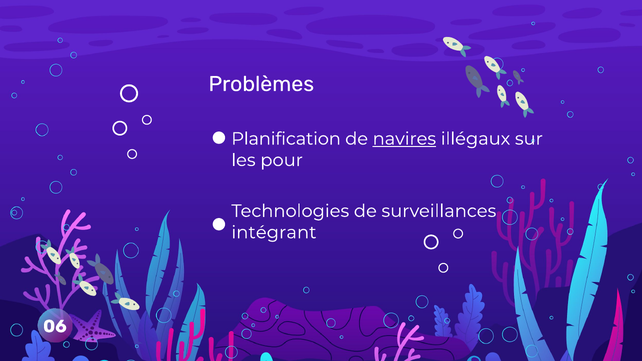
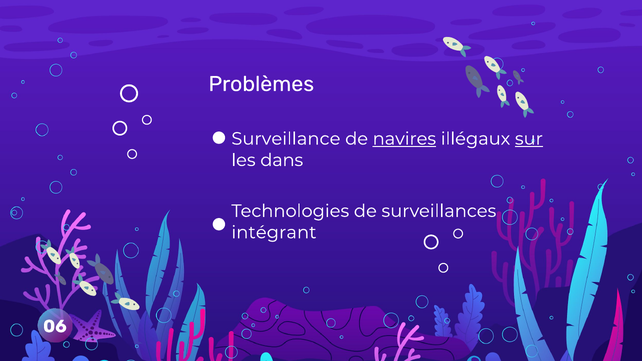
Planification: Planification -> Surveillance
sur underline: none -> present
pour: pour -> dans
